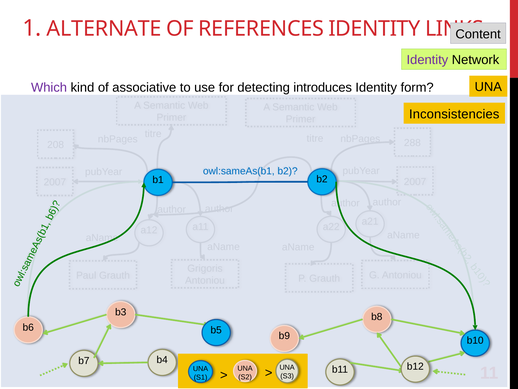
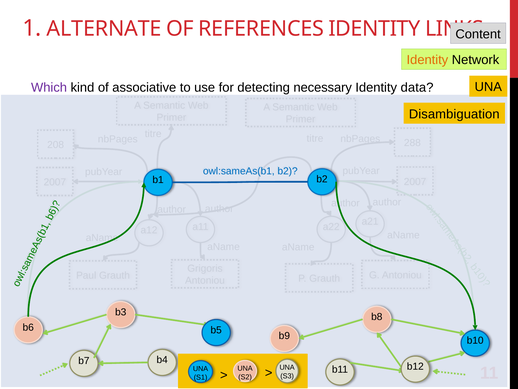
Identity at (427, 60) colour: purple -> orange
introduces: introduces -> necessary
form: form -> data
Inconsistencies: Inconsistencies -> Disambiguation
